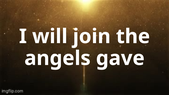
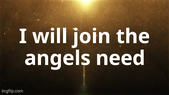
gave: gave -> need
